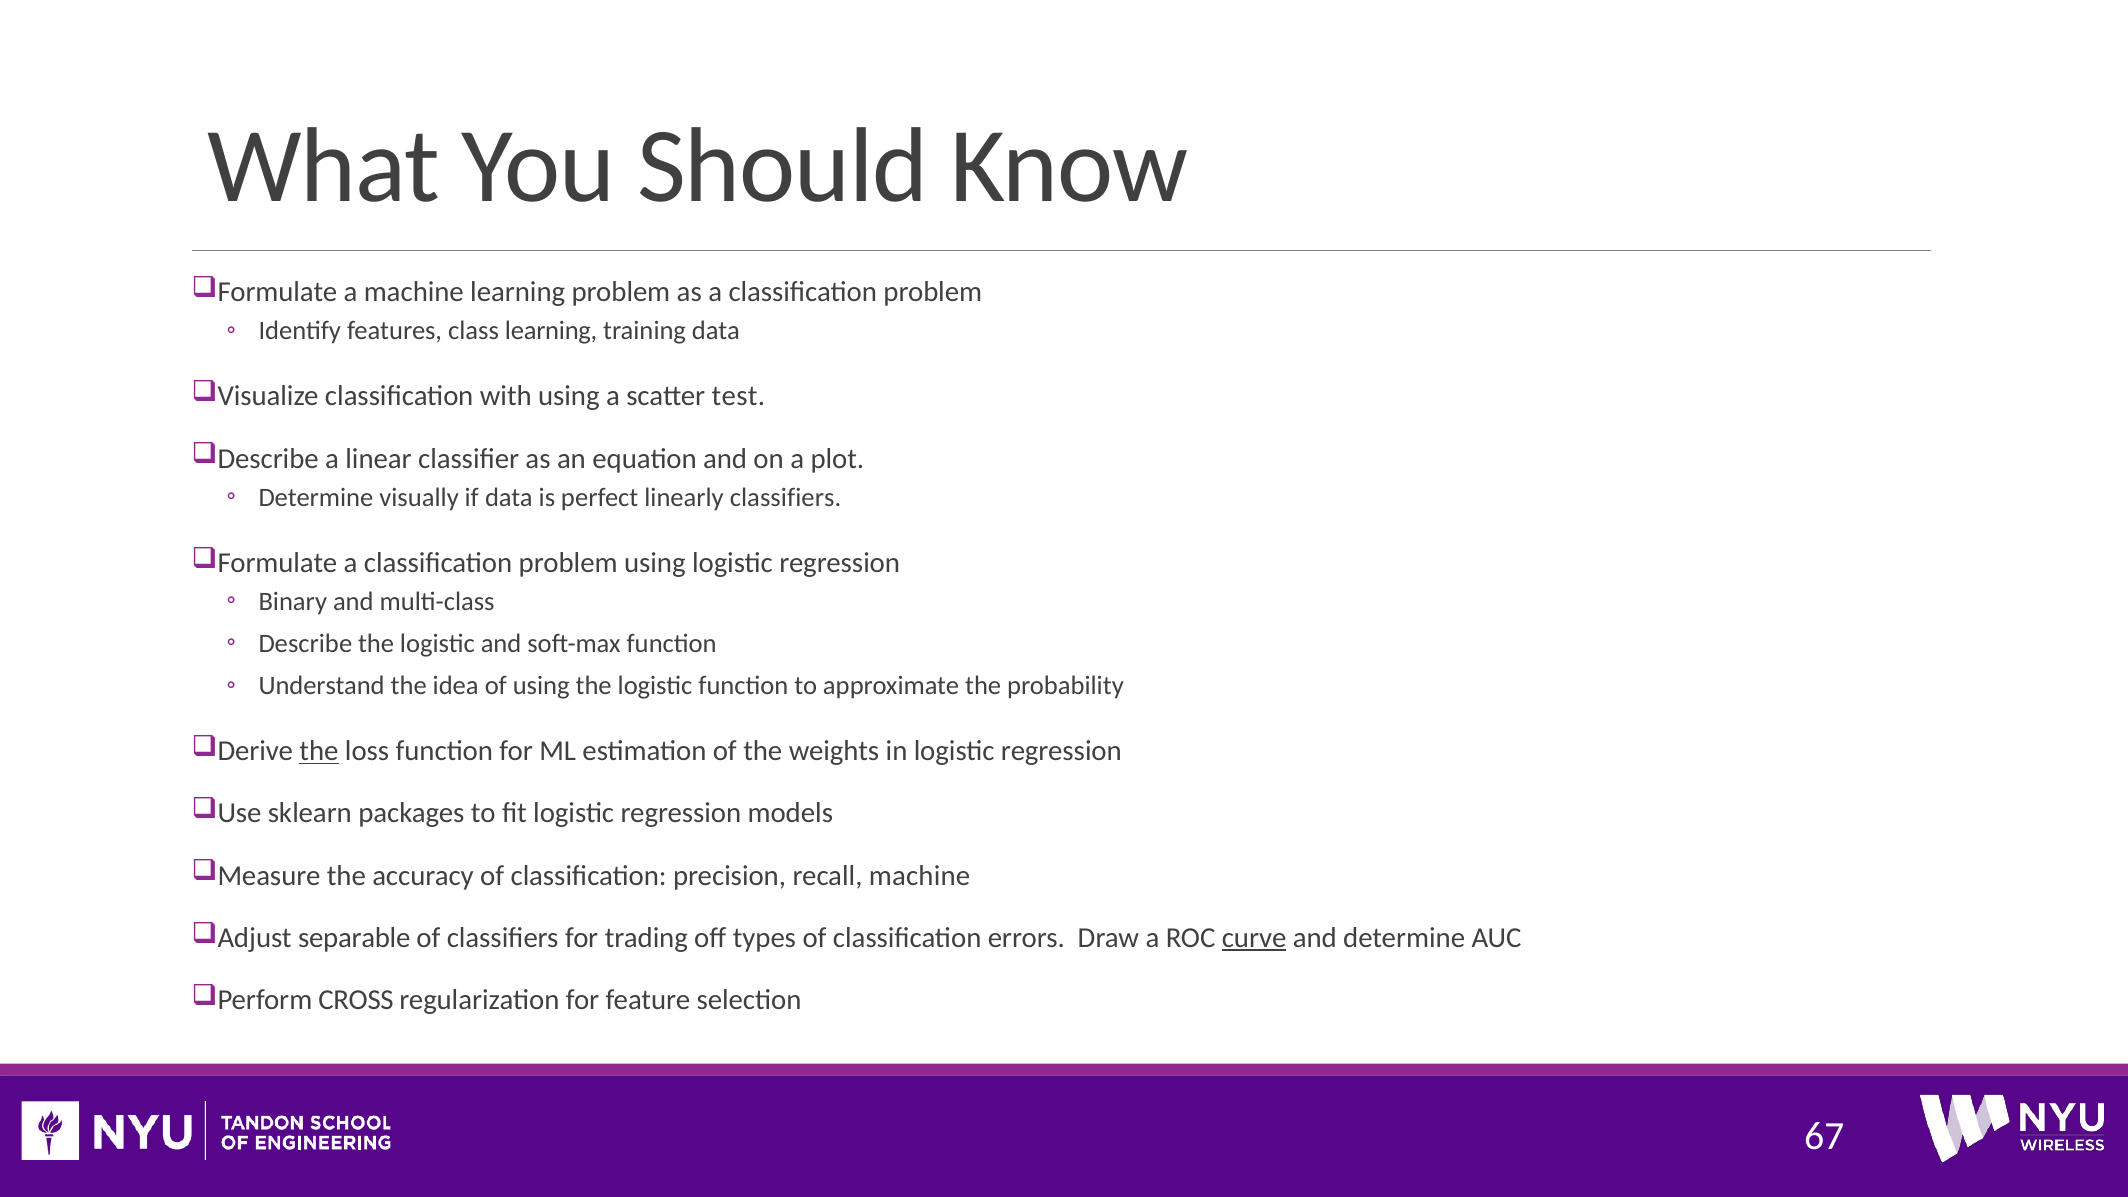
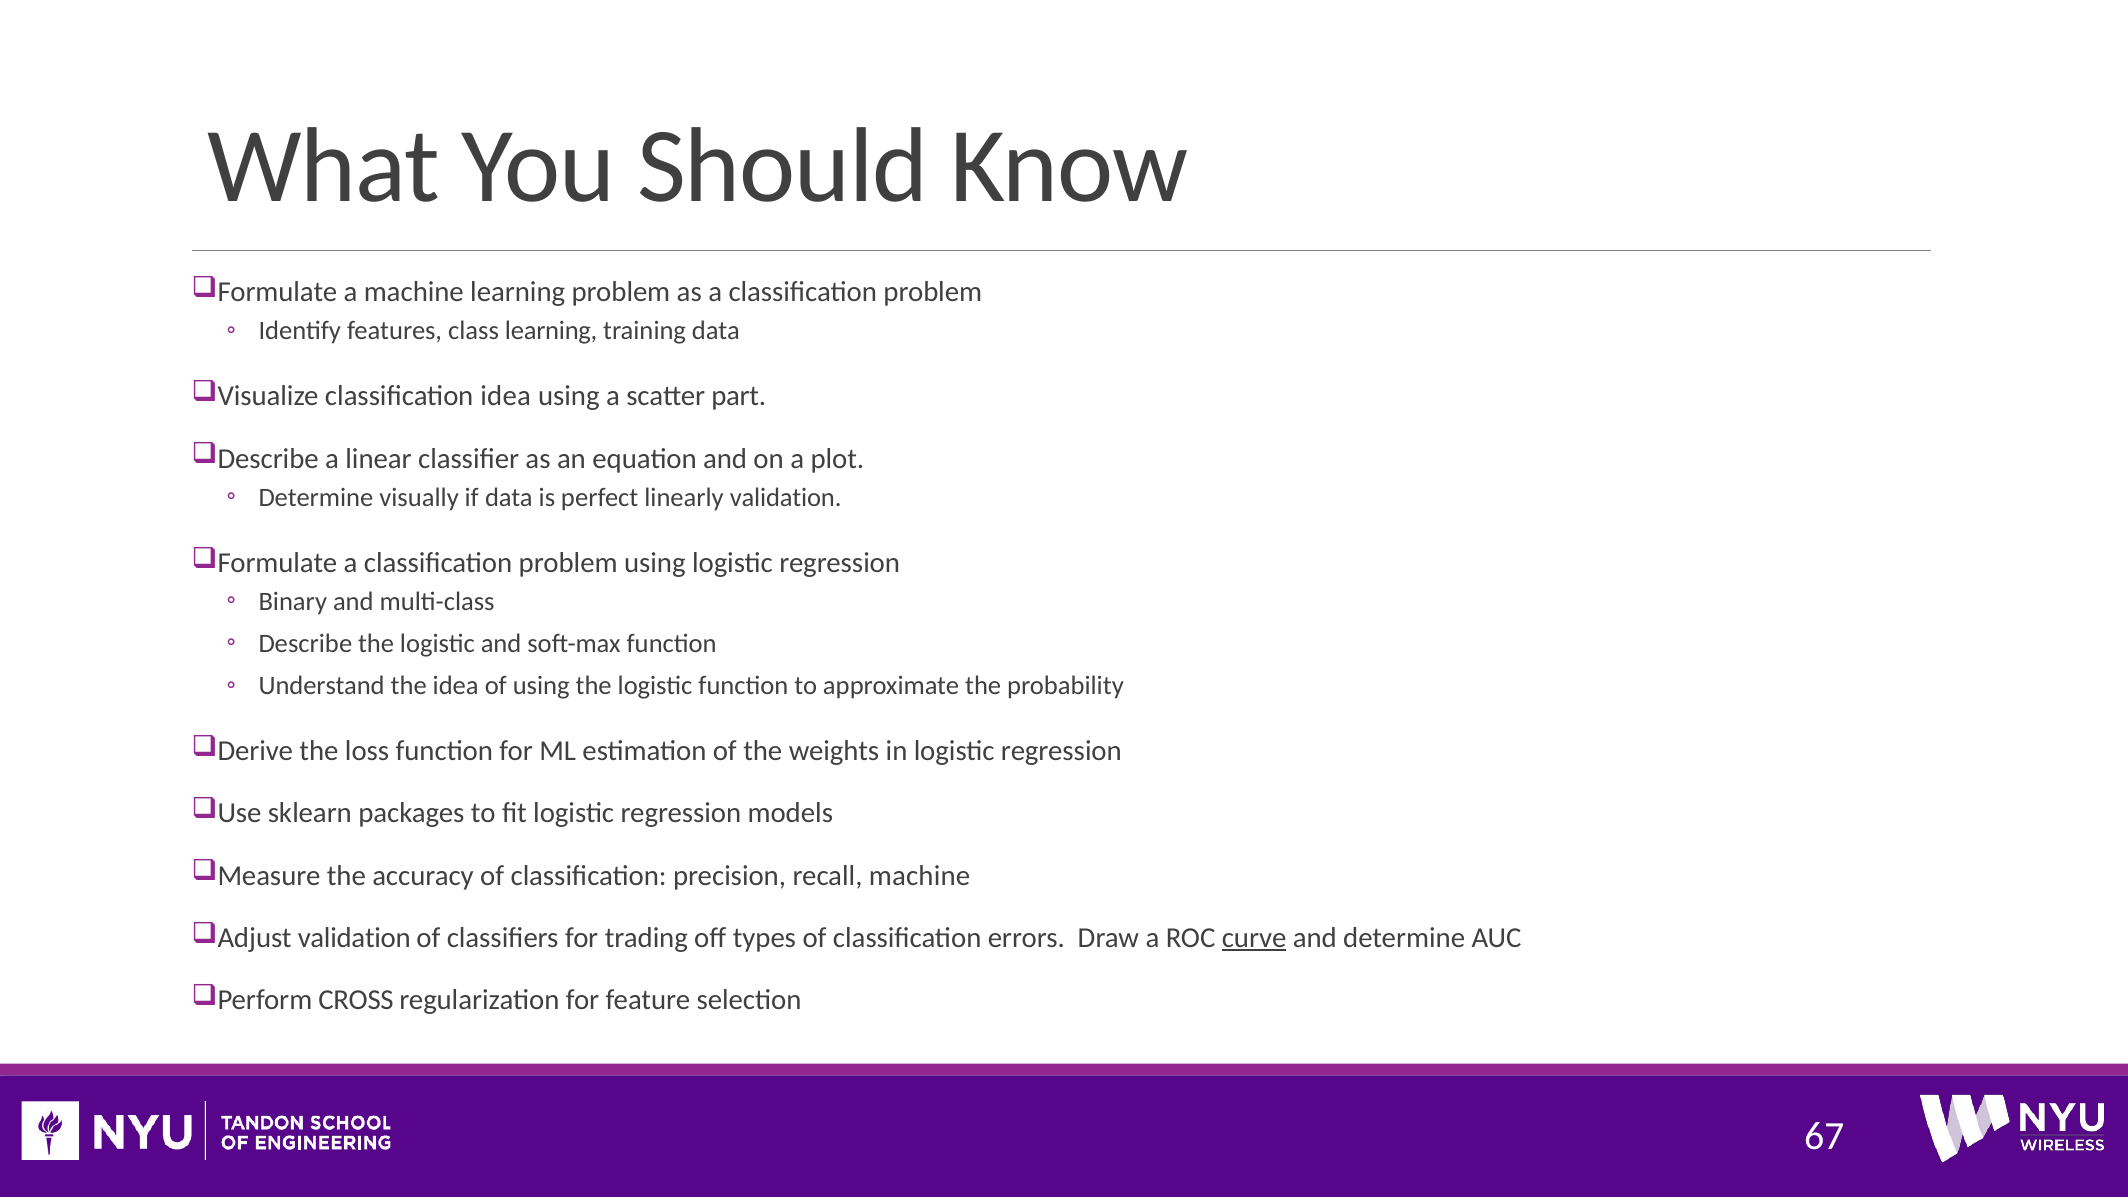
classification with: with -> idea
test: test -> part
linearly classifiers: classifiers -> validation
the at (319, 751) underline: present -> none
separable at (354, 938): separable -> validation
